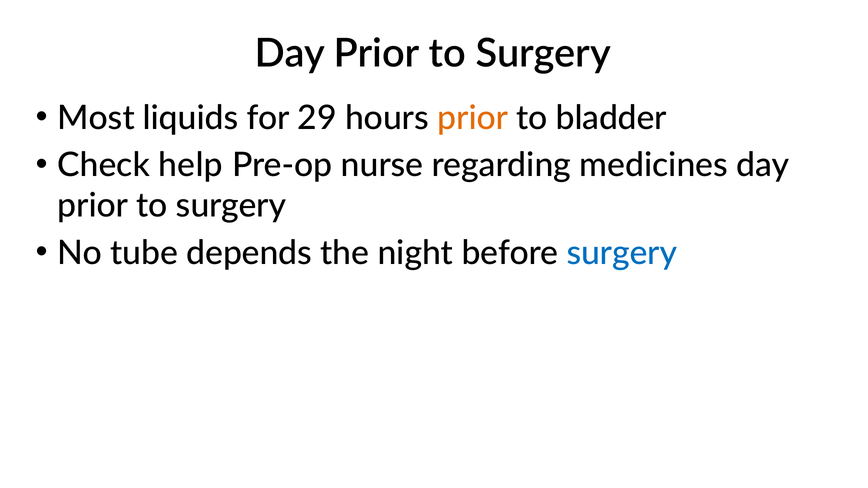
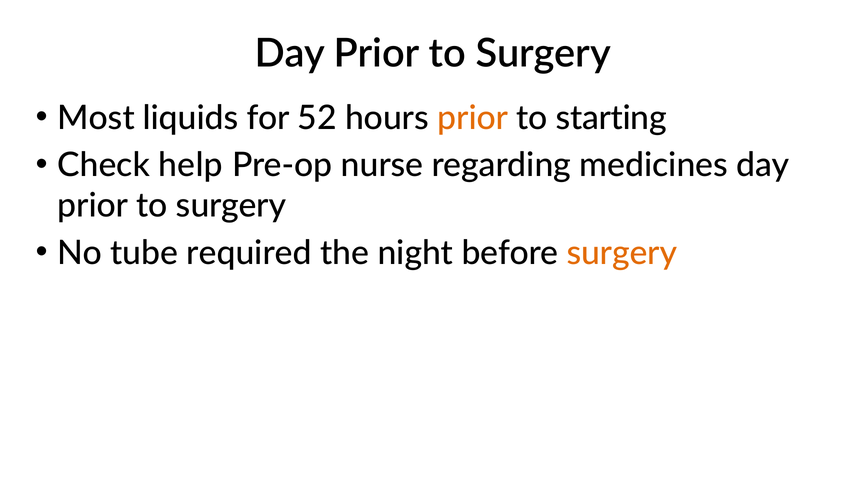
29: 29 -> 52
bladder: bladder -> starting
depends: depends -> required
surgery at (622, 253) colour: blue -> orange
